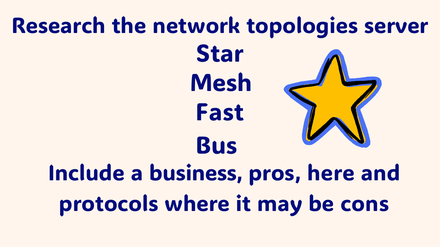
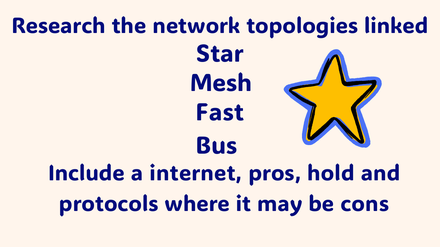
server: server -> linked
business: business -> internet
here: here -> hold
